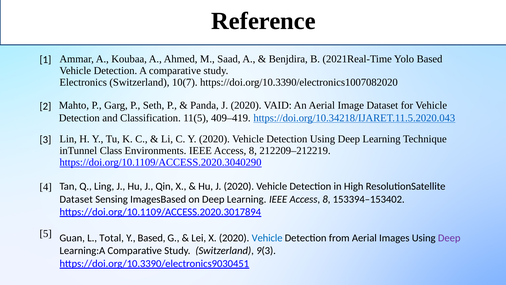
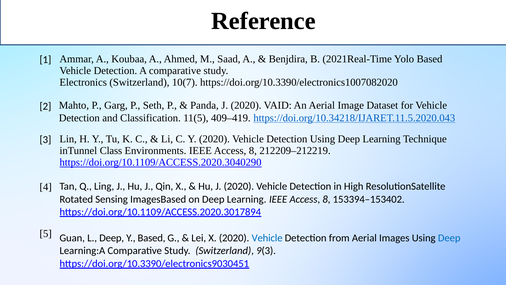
Dataset at (76, 199): Dataset -> Rotated
L Total: Total -> Deep
Deep at (449, 238) colour: purple -> blue
